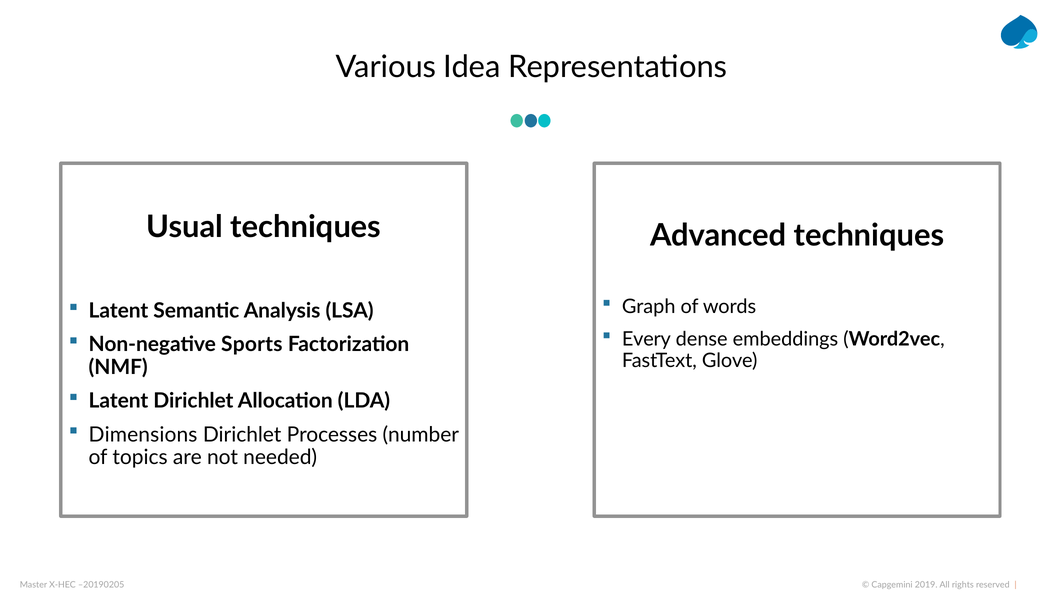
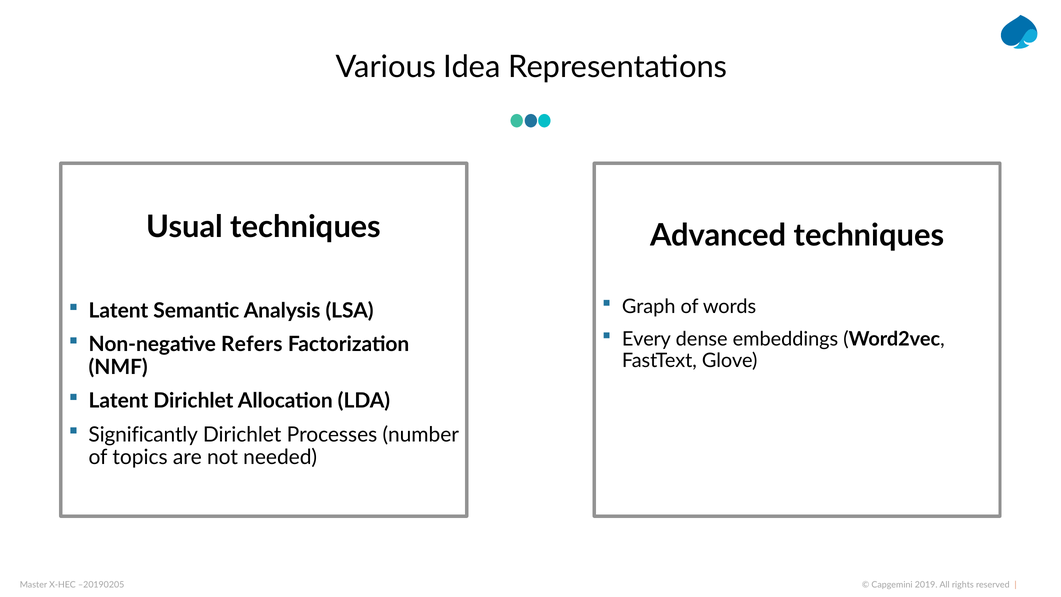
Sports: Sports -> Refers
Dimensions: Dimensions -> Significantly
